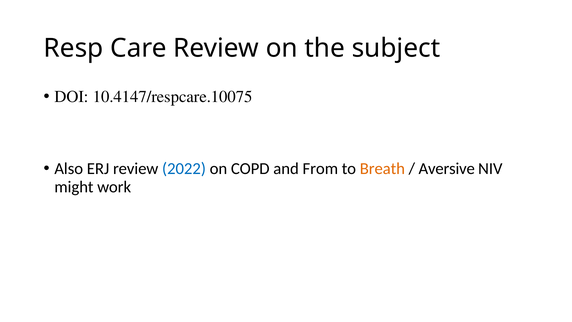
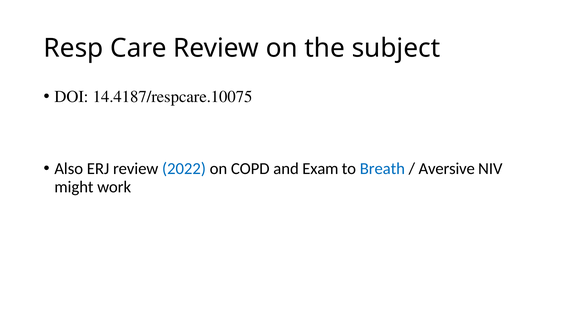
10.4147/respcare.10075: 10.4147/respcare.10075 -> 14.4187/respcare.10075
From: From -> Exam
Breath colour: orange -> blue
